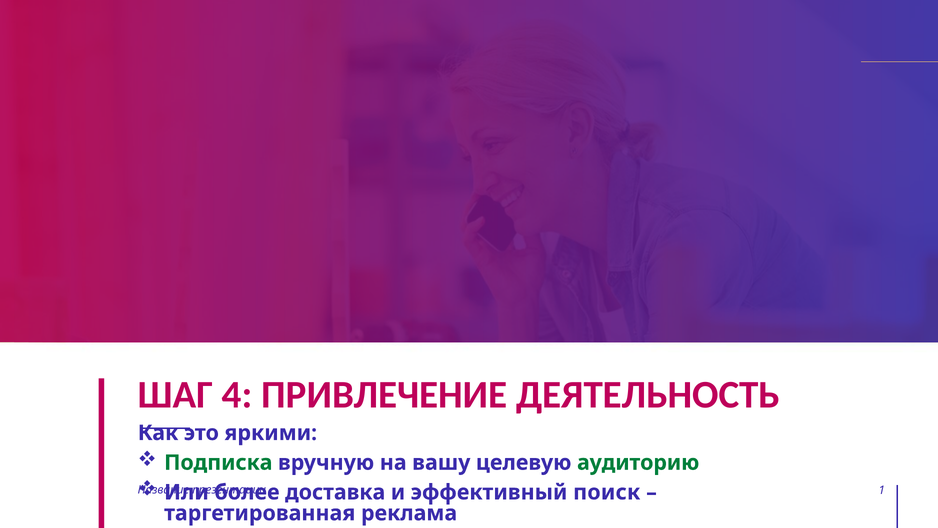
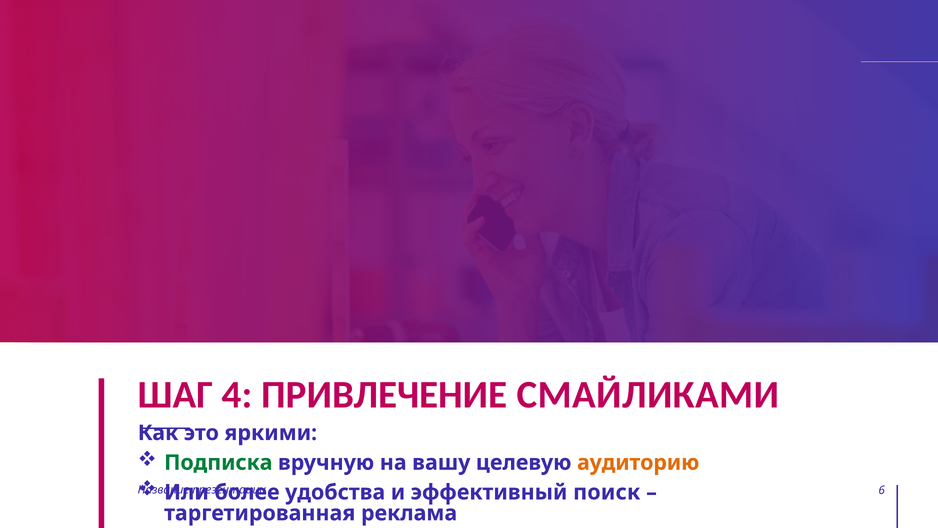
ДЕЯТЕЛЬНОСТЬ: ДЕЯТЕЛЬНОСТЬ -> СМАЙЛИКАМИ
аудиторию colour: green -> orange
доставка: доставка -> удобства
1: 1 -> 6
